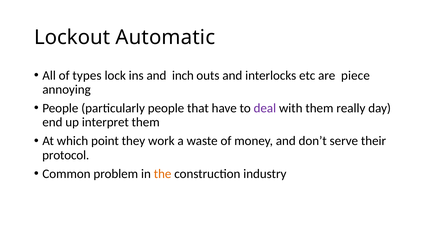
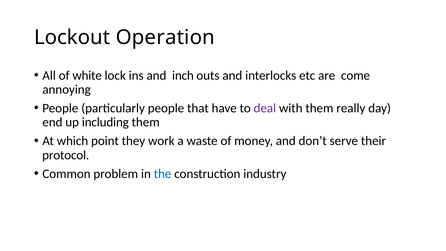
Automatic: Automatic -> Operation
types: types -> white
piece: piece -> come
interpret: interpret -> including
the colour: orange -> blue
